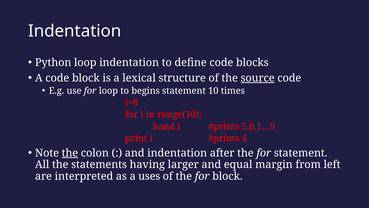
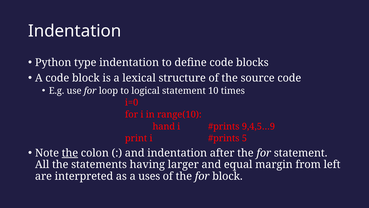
Python loop: loop -> type
source underline: present -> none
begins: begins -> logical
5,0,1…9: 5,0,1…9 -> 9,4,5…9
4: 4 -> 5
